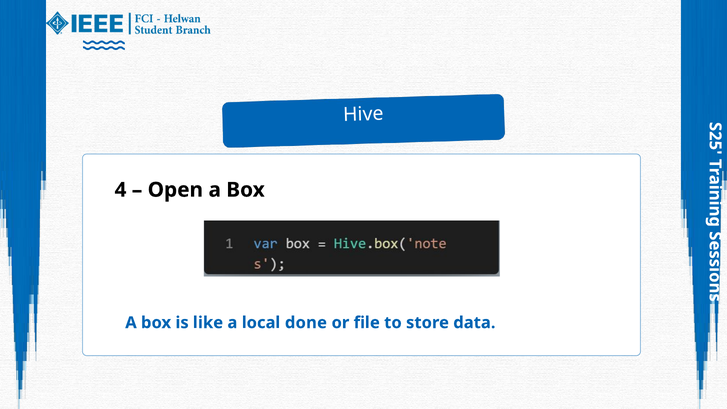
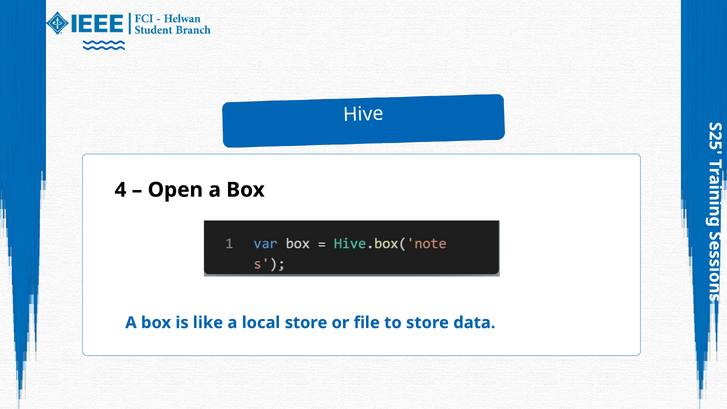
local done: done -> store
